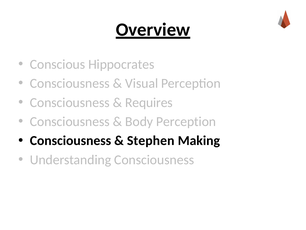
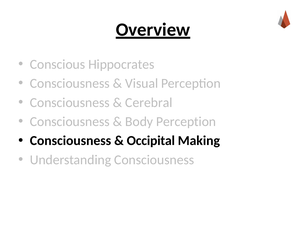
Requires: Requires -> Cerebral
Stephen: Stephen -> Occipital
